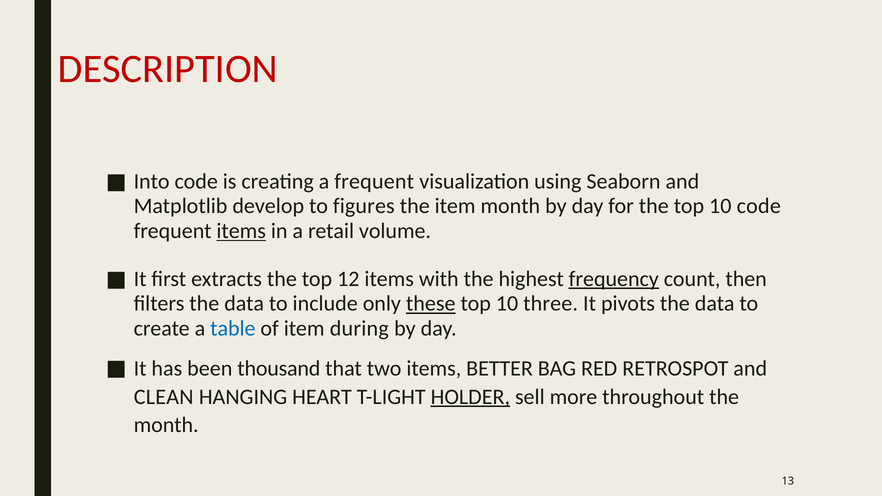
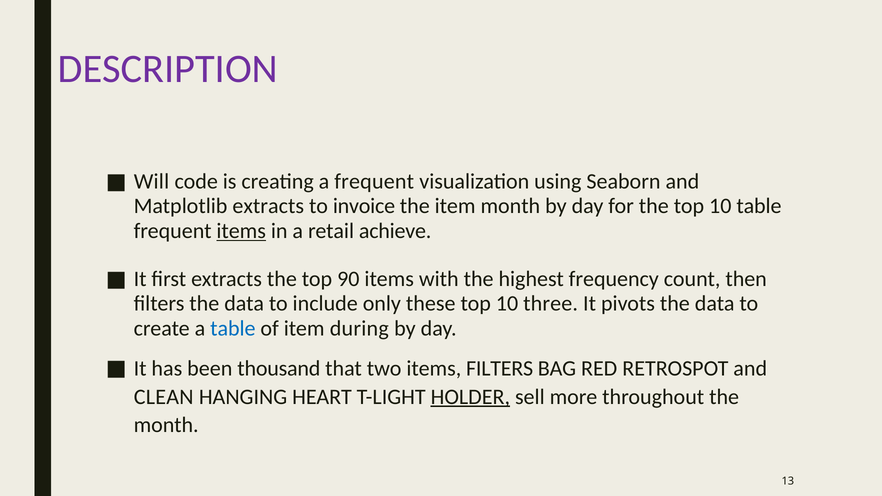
DESCRIPTION colour: red -> purple
Into: Into -> Will
Matplotlib develop: develop -> extracts
figures: figures -> invoice
10 code: code -> table
volume: volume -> achieve
12: 12 -> 90
frequency underline: present -> none
these underline: present -> none
items BETTER: BETTER -> FILTERS
